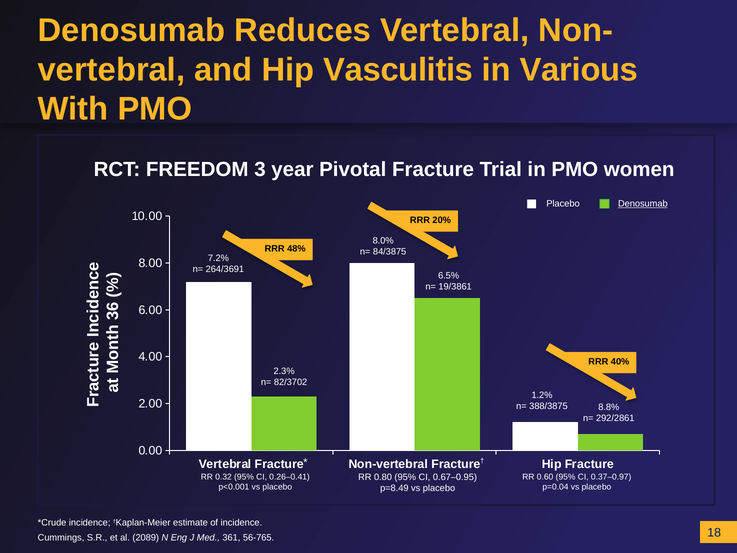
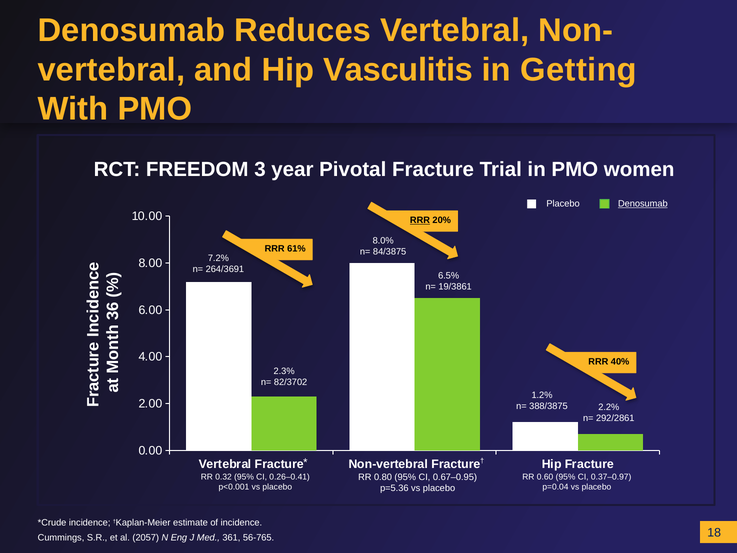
Various: Various -> Getting
RRR at (420, 220) underline: none -> present
48%: 48% -> 61%
8.8%: 8.8% -> 2.2%
p=8.49: p=8.49 -> p=5.36
2089: 2089 -> 2057
